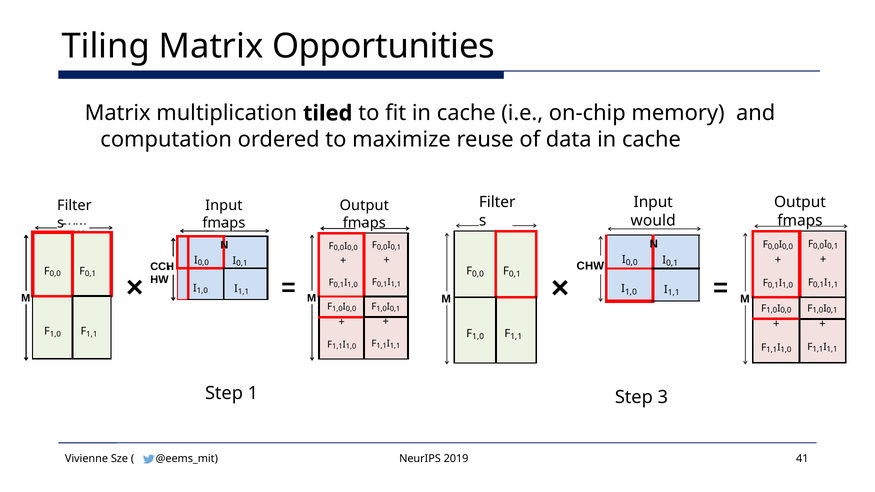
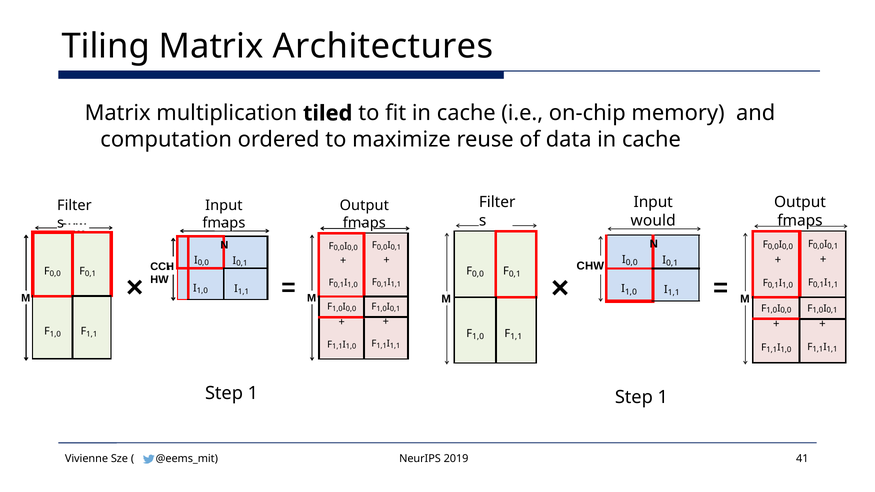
Opportunities: Opportunities -> Architectures
3 at (663, 397): 3 -> 1
